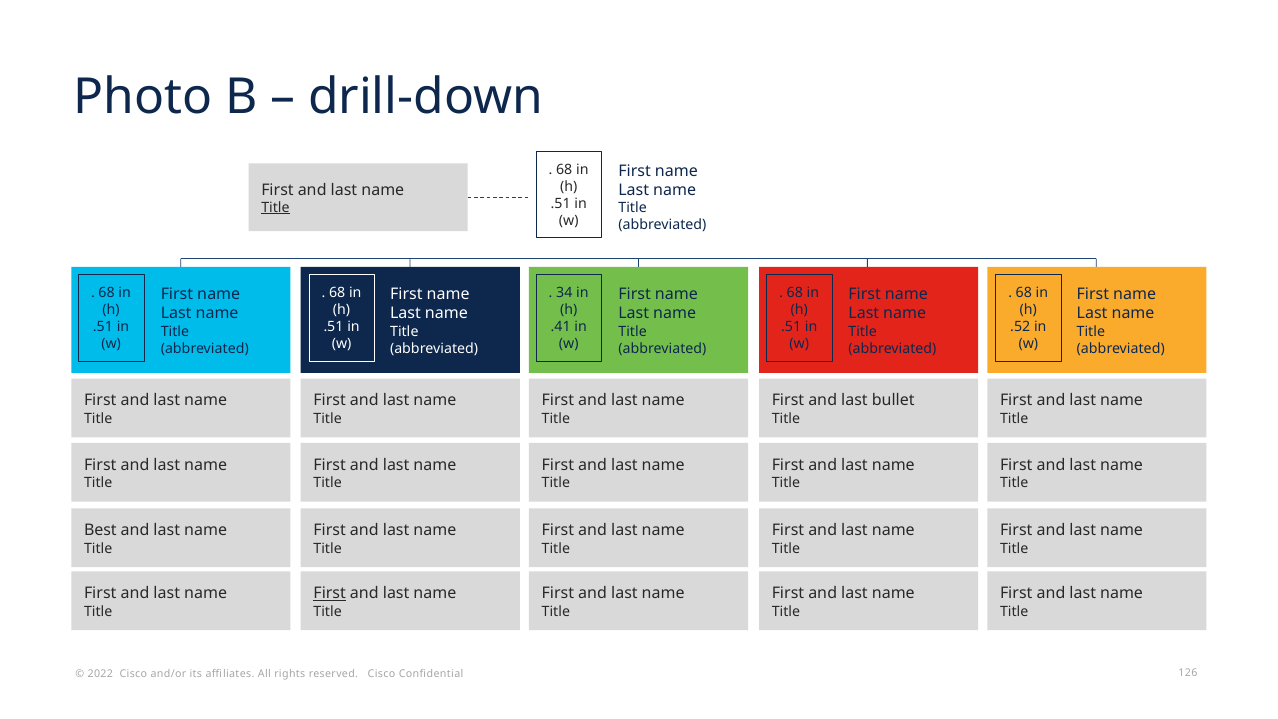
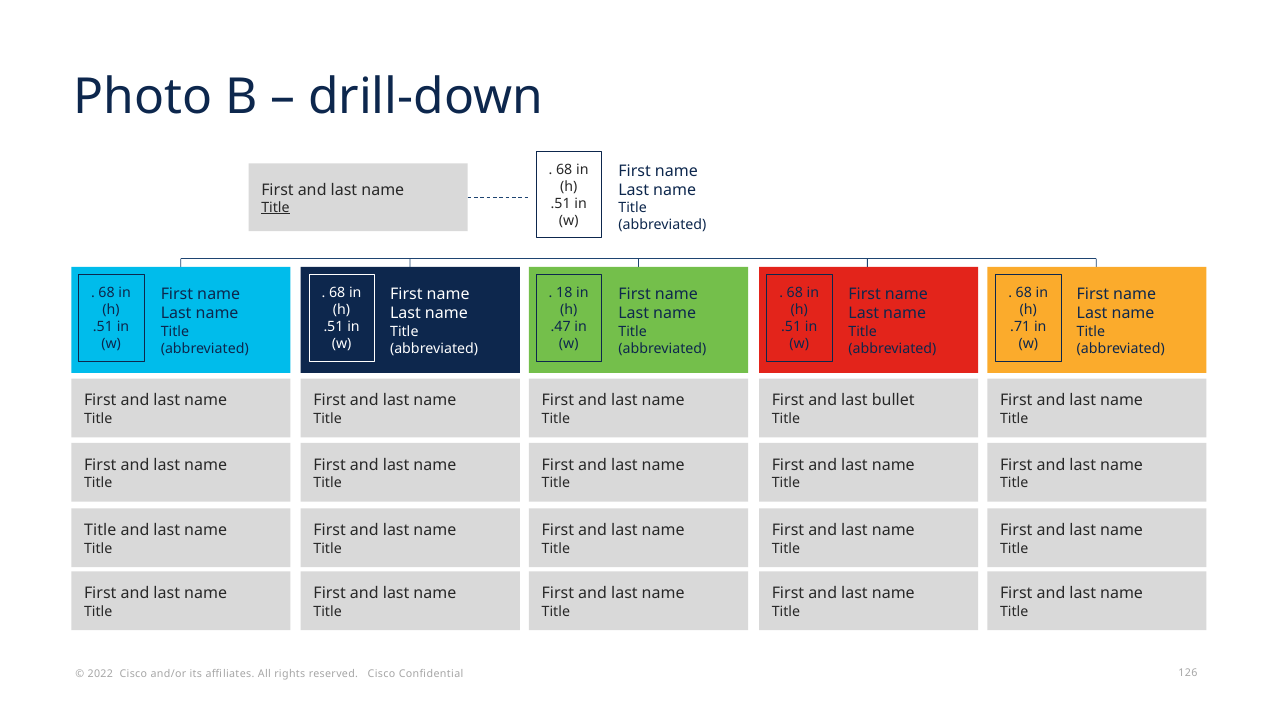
34: 34 -> 18
.41: .41 -> .47
.52: .52 -> .71
Best at (100, 530): Best -> Title
First at (330, 593) underline: present -> none
